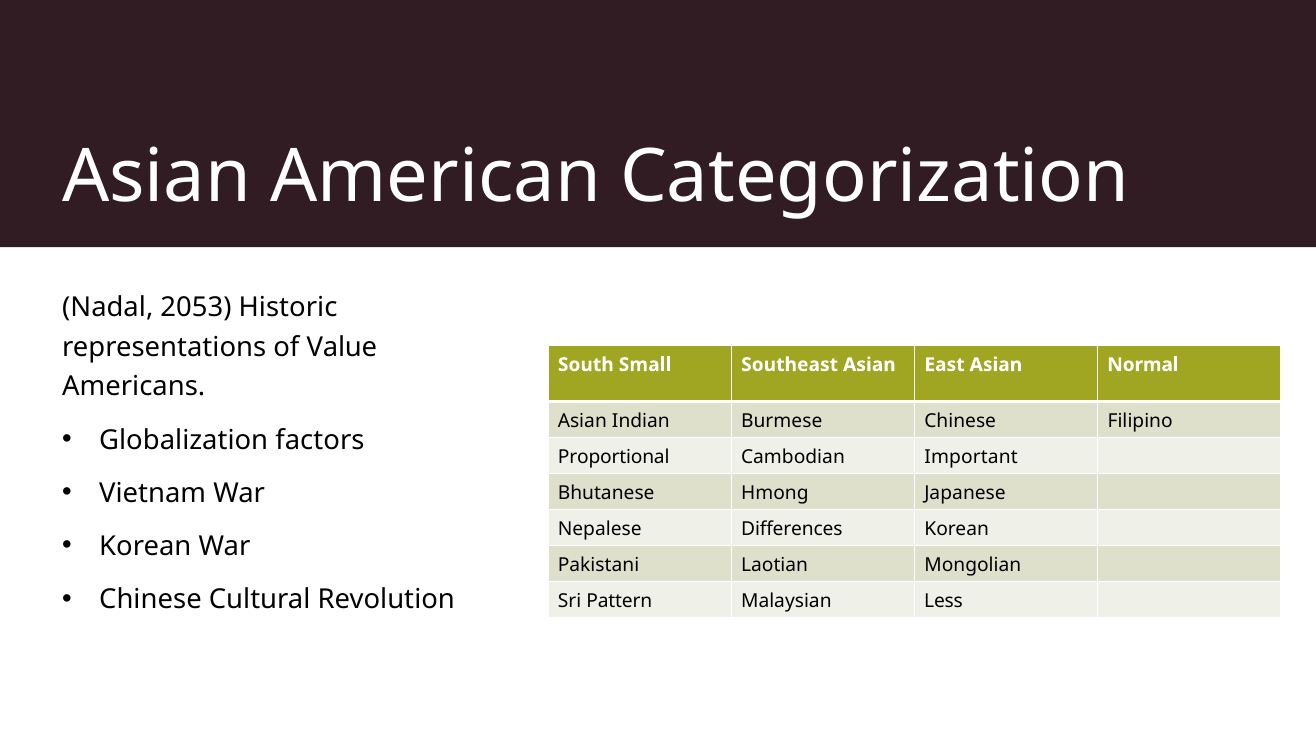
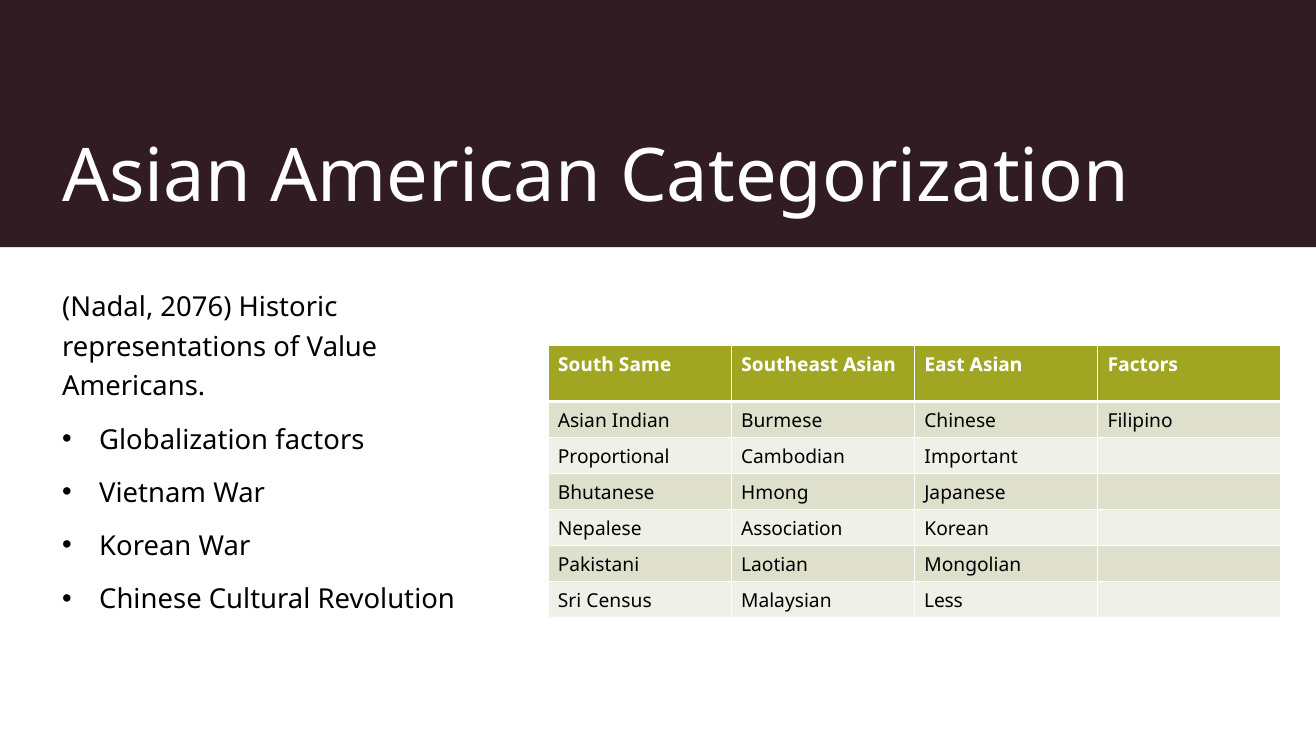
2053: 2053 -> 2076
Small: Small -> Same
Asian Normal: Normal -> Factors
Differences: Differences -> Association
Pattern: Pattern -> Census
